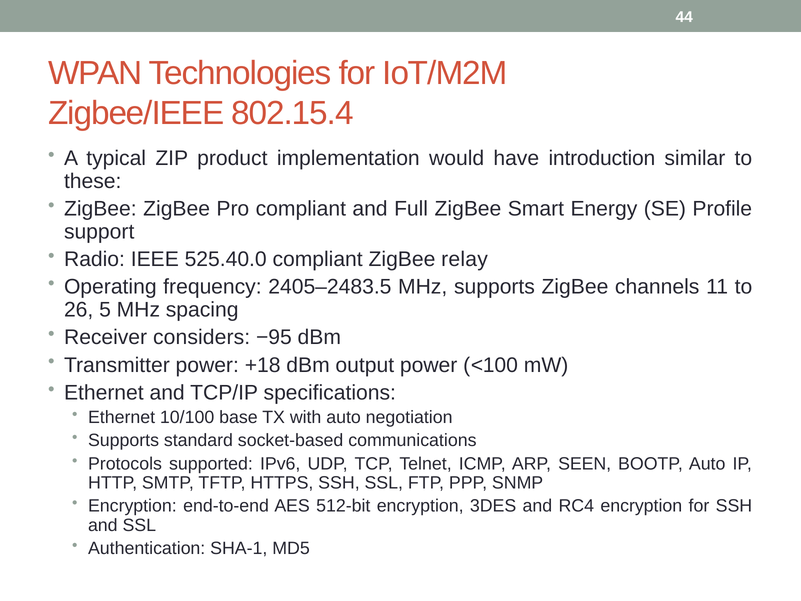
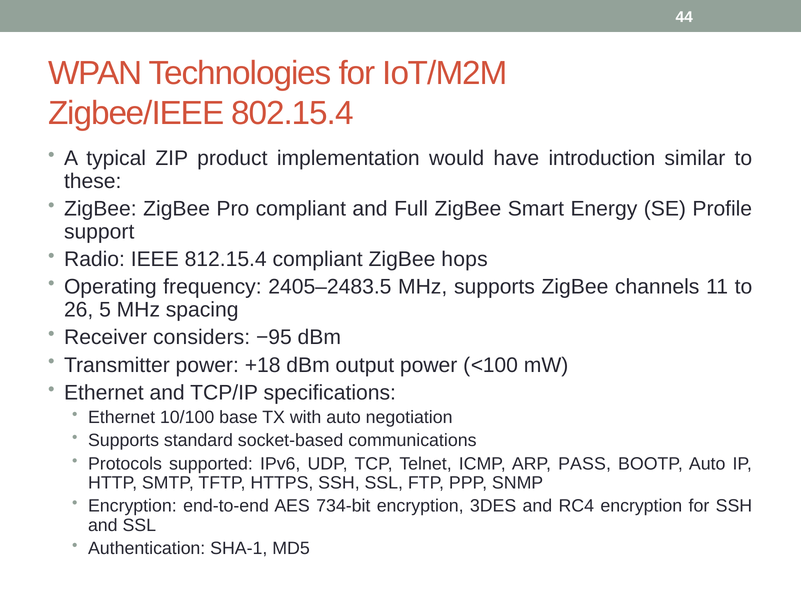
525.40.0: 525.40.0 -> 812.15.4
relay: relay -> hops
SEEN: SEEN -> PASS
512-bit: 512-bit -> 734-bit
